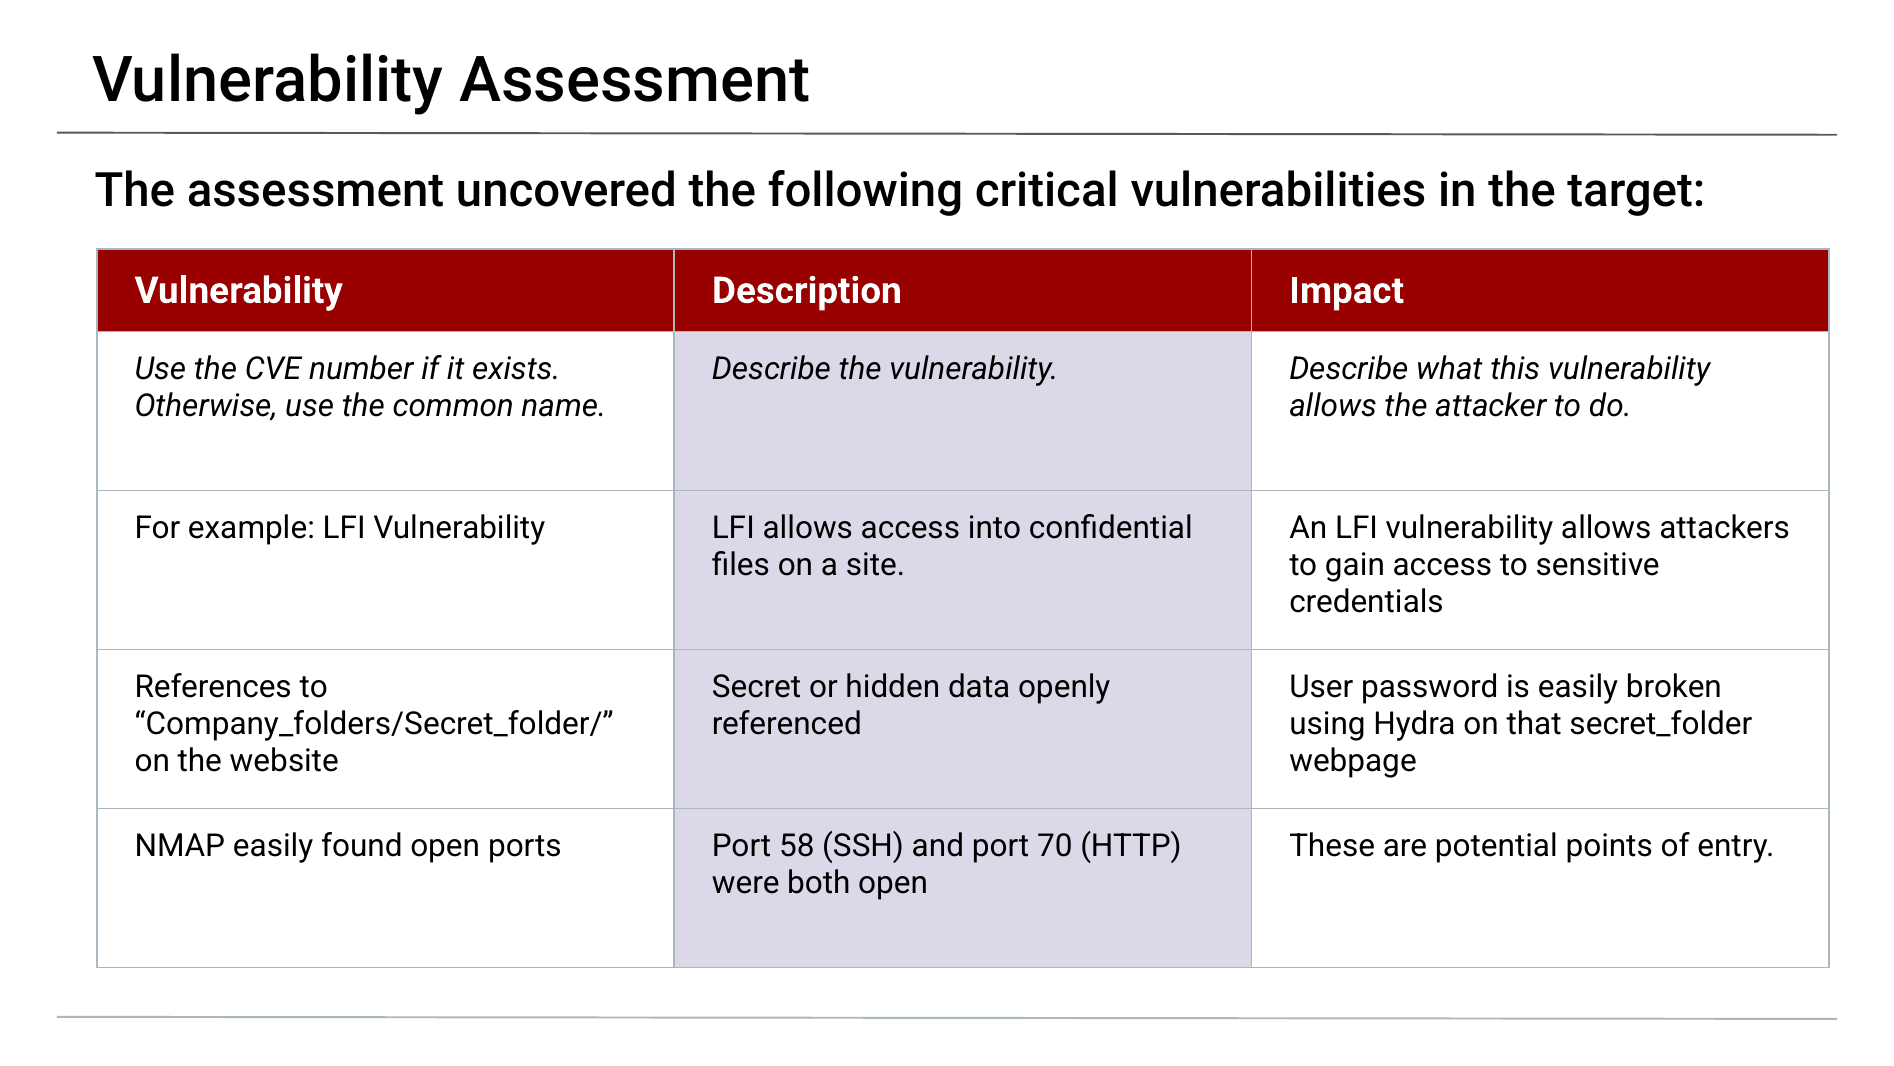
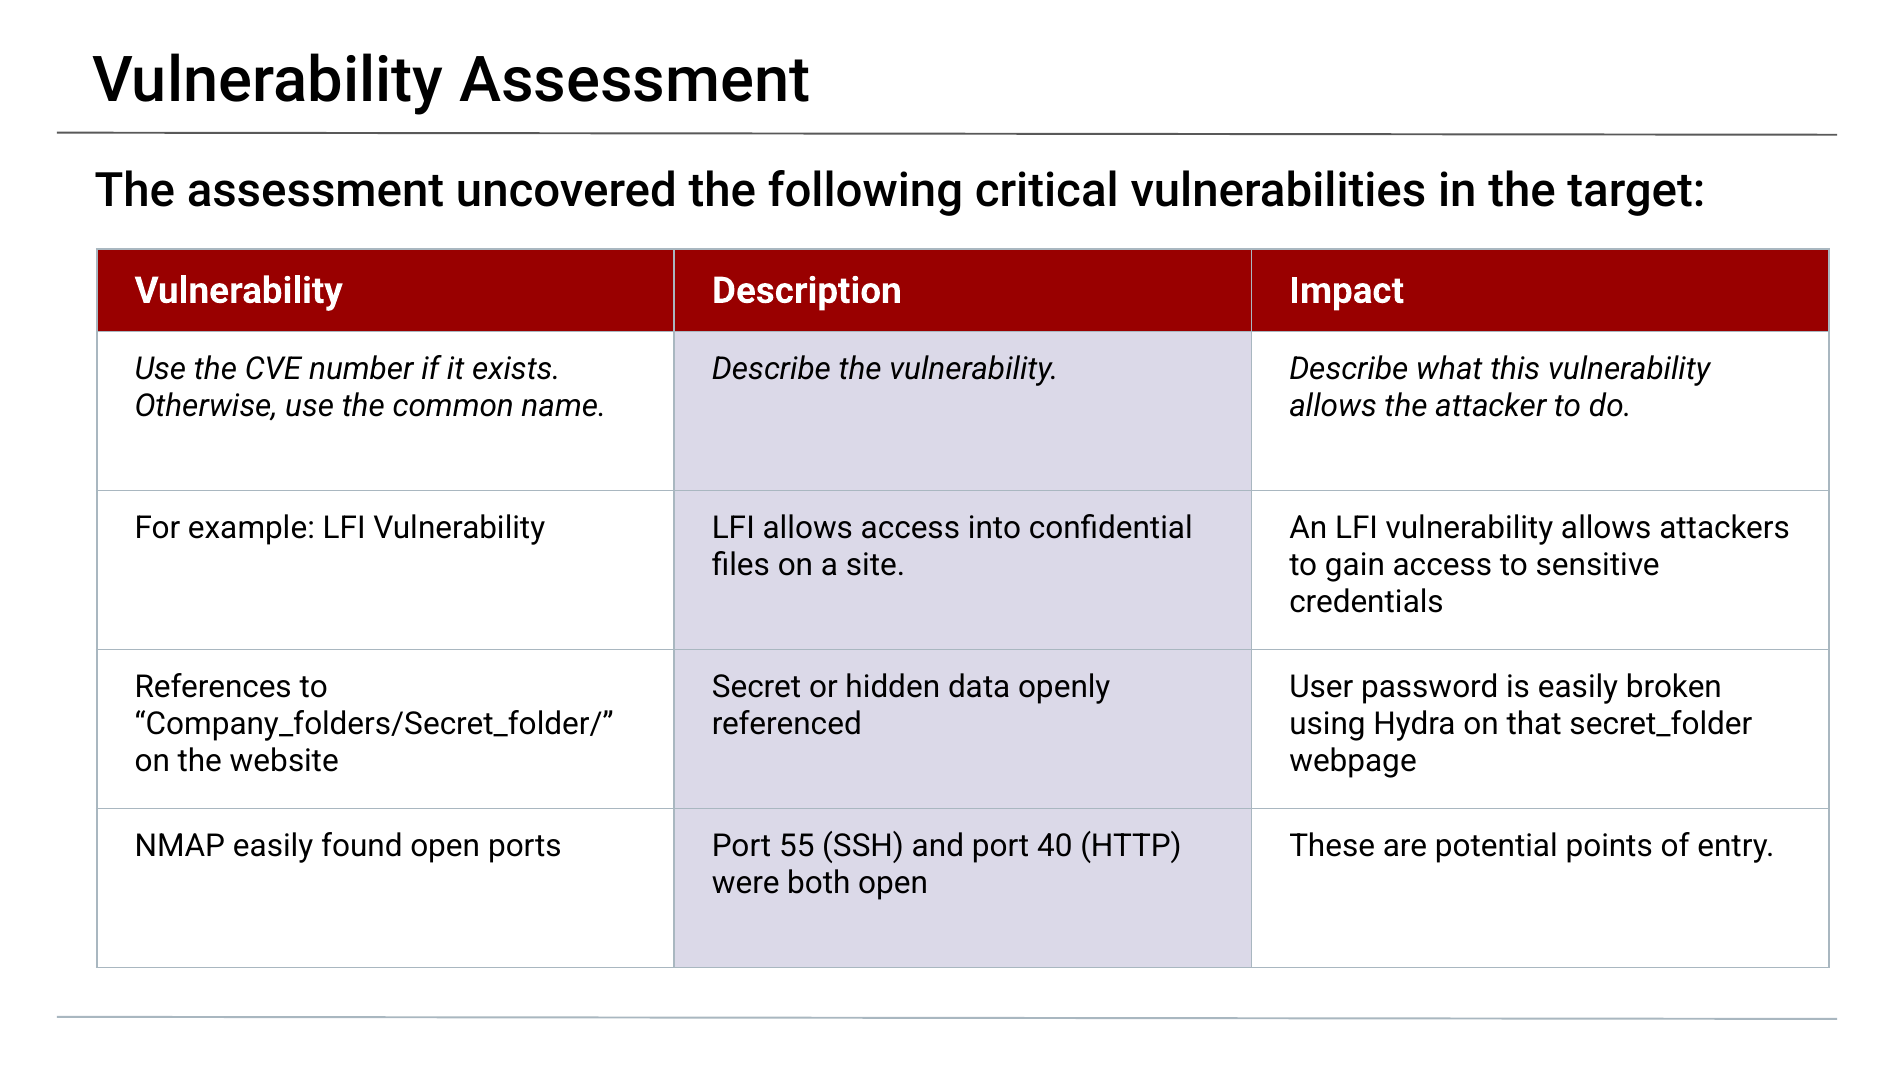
58: 58 -> 55
70: 70 -> 40
